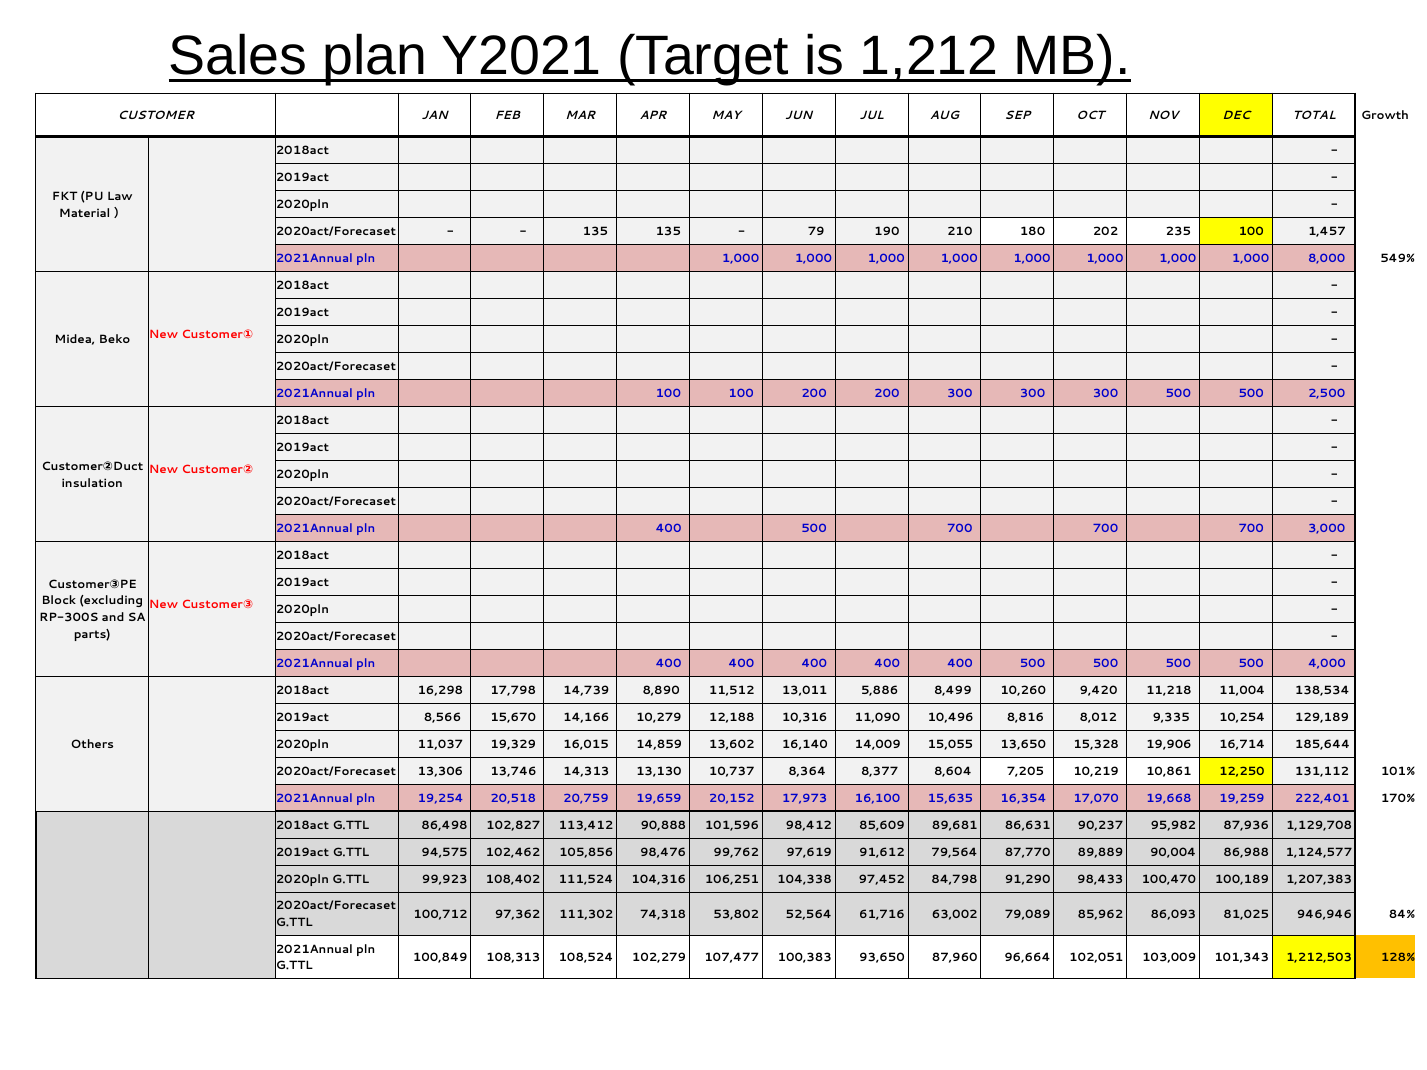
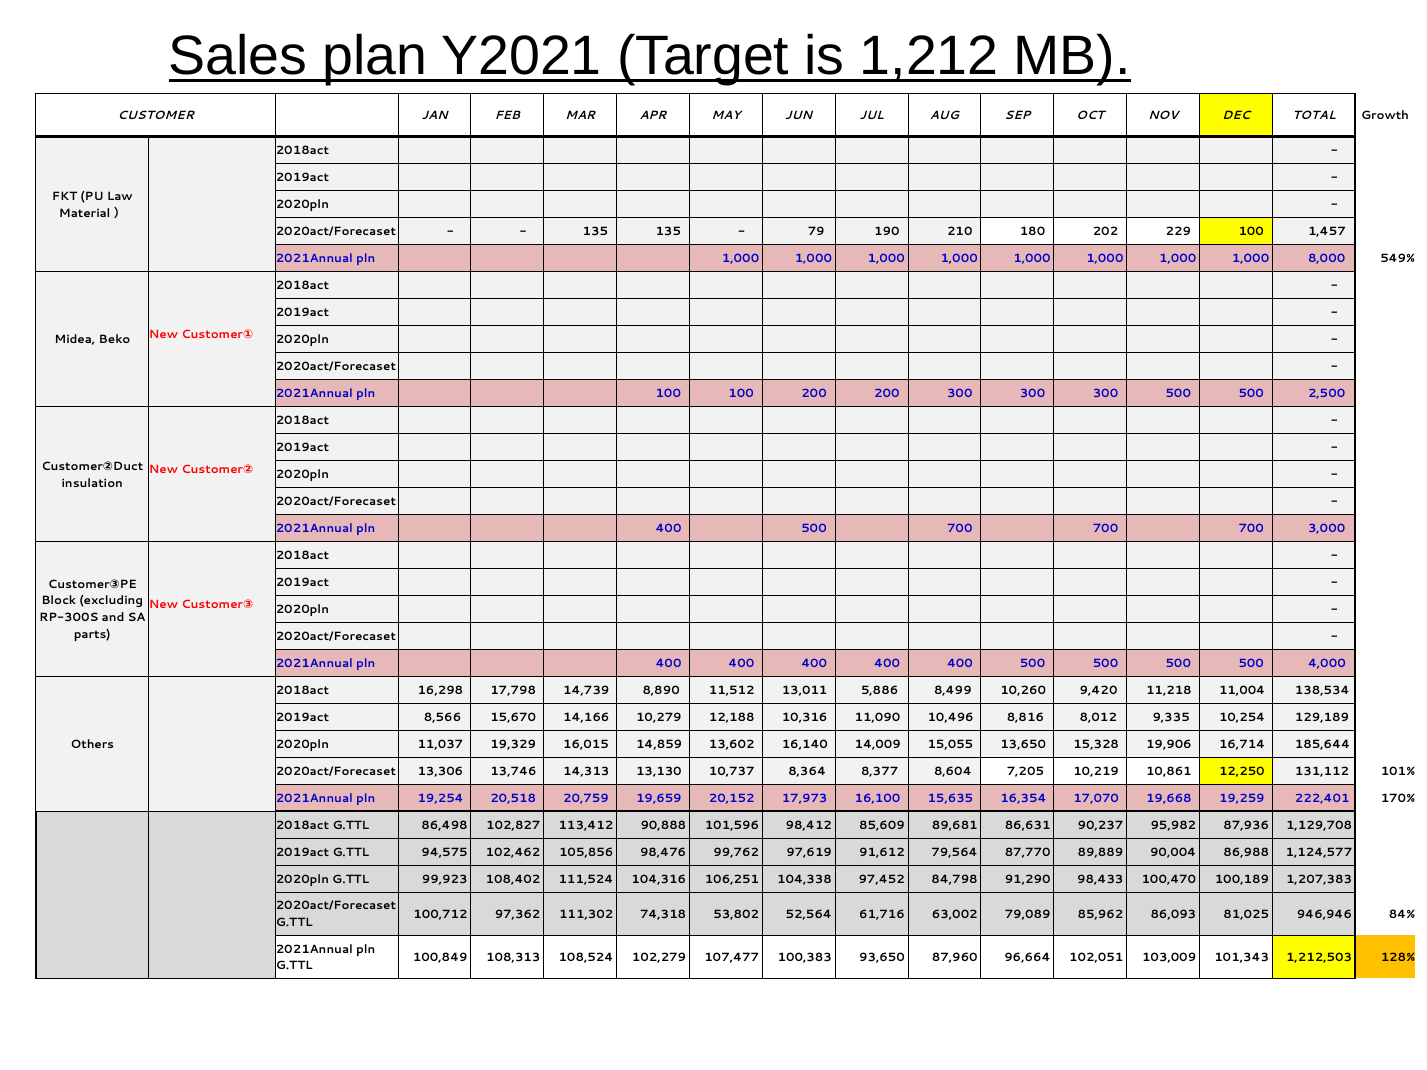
235: 235 -> 229
